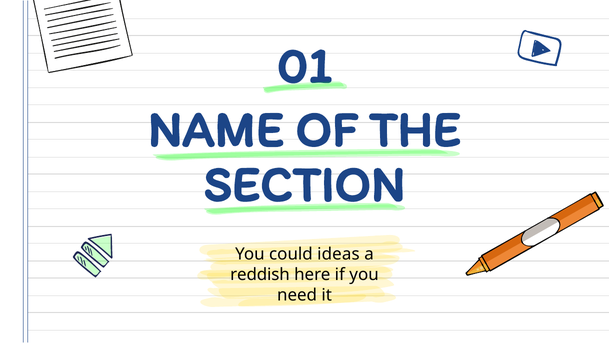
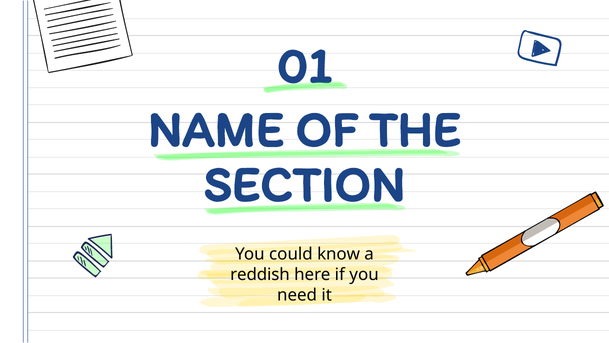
ideas: ideas -> know
